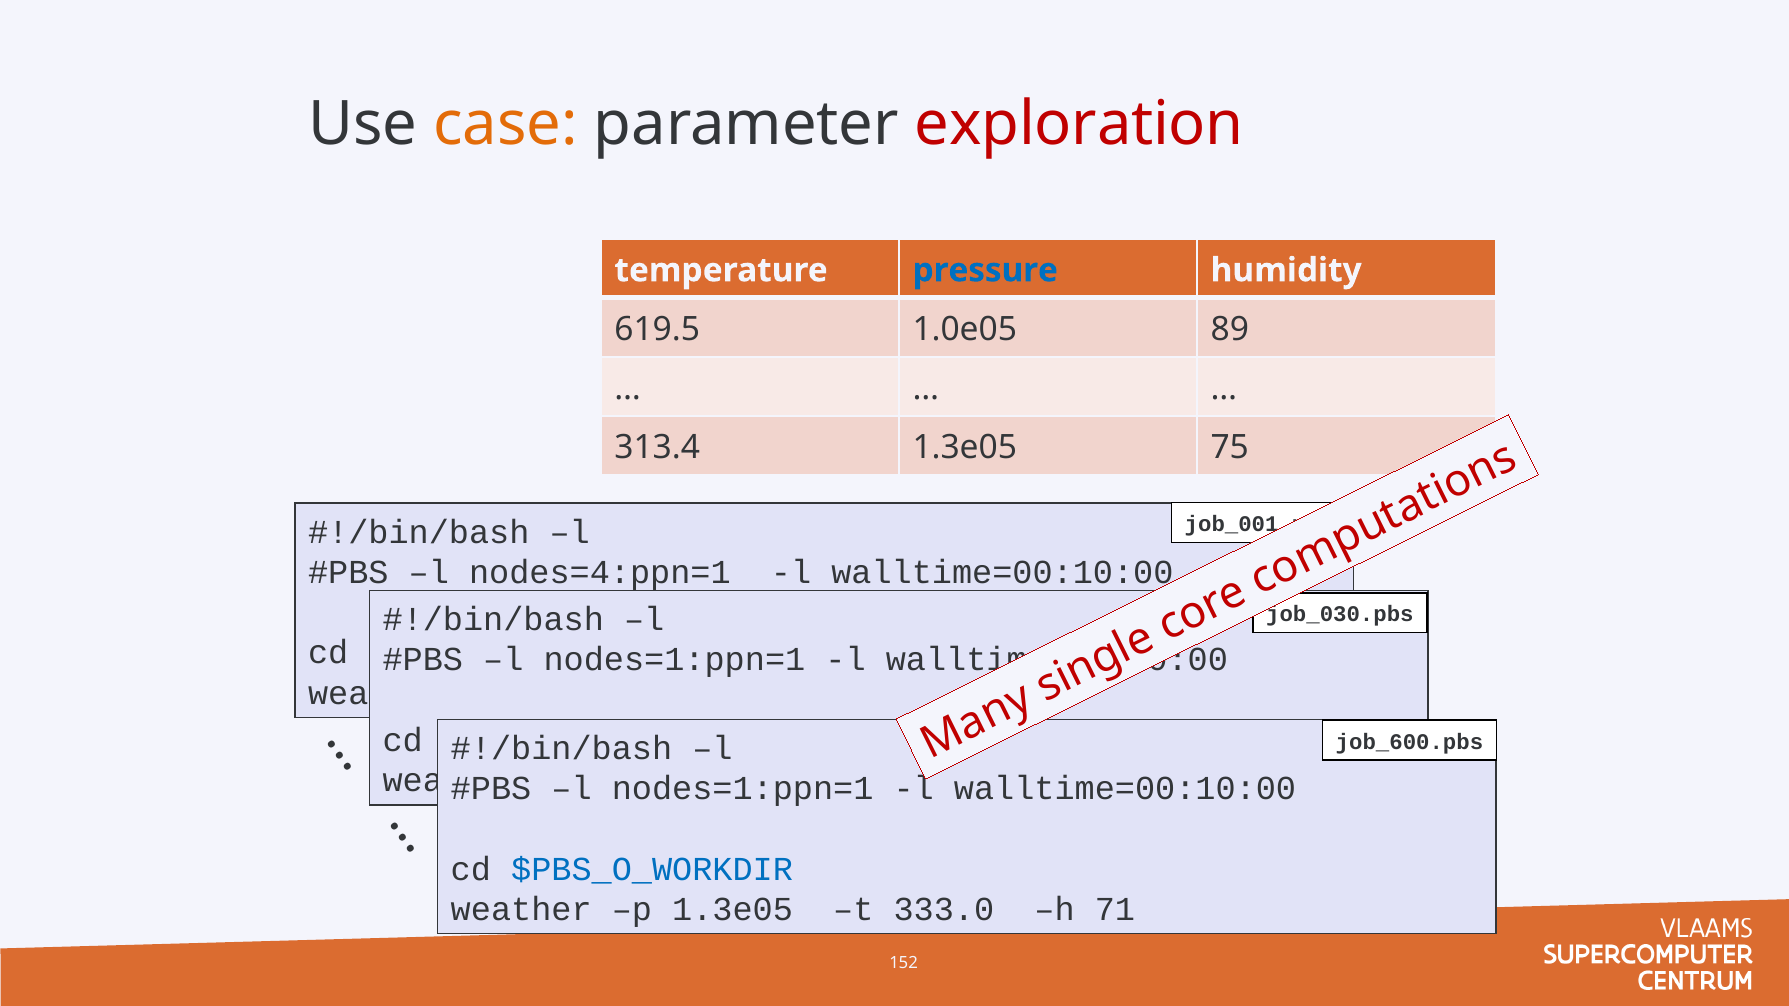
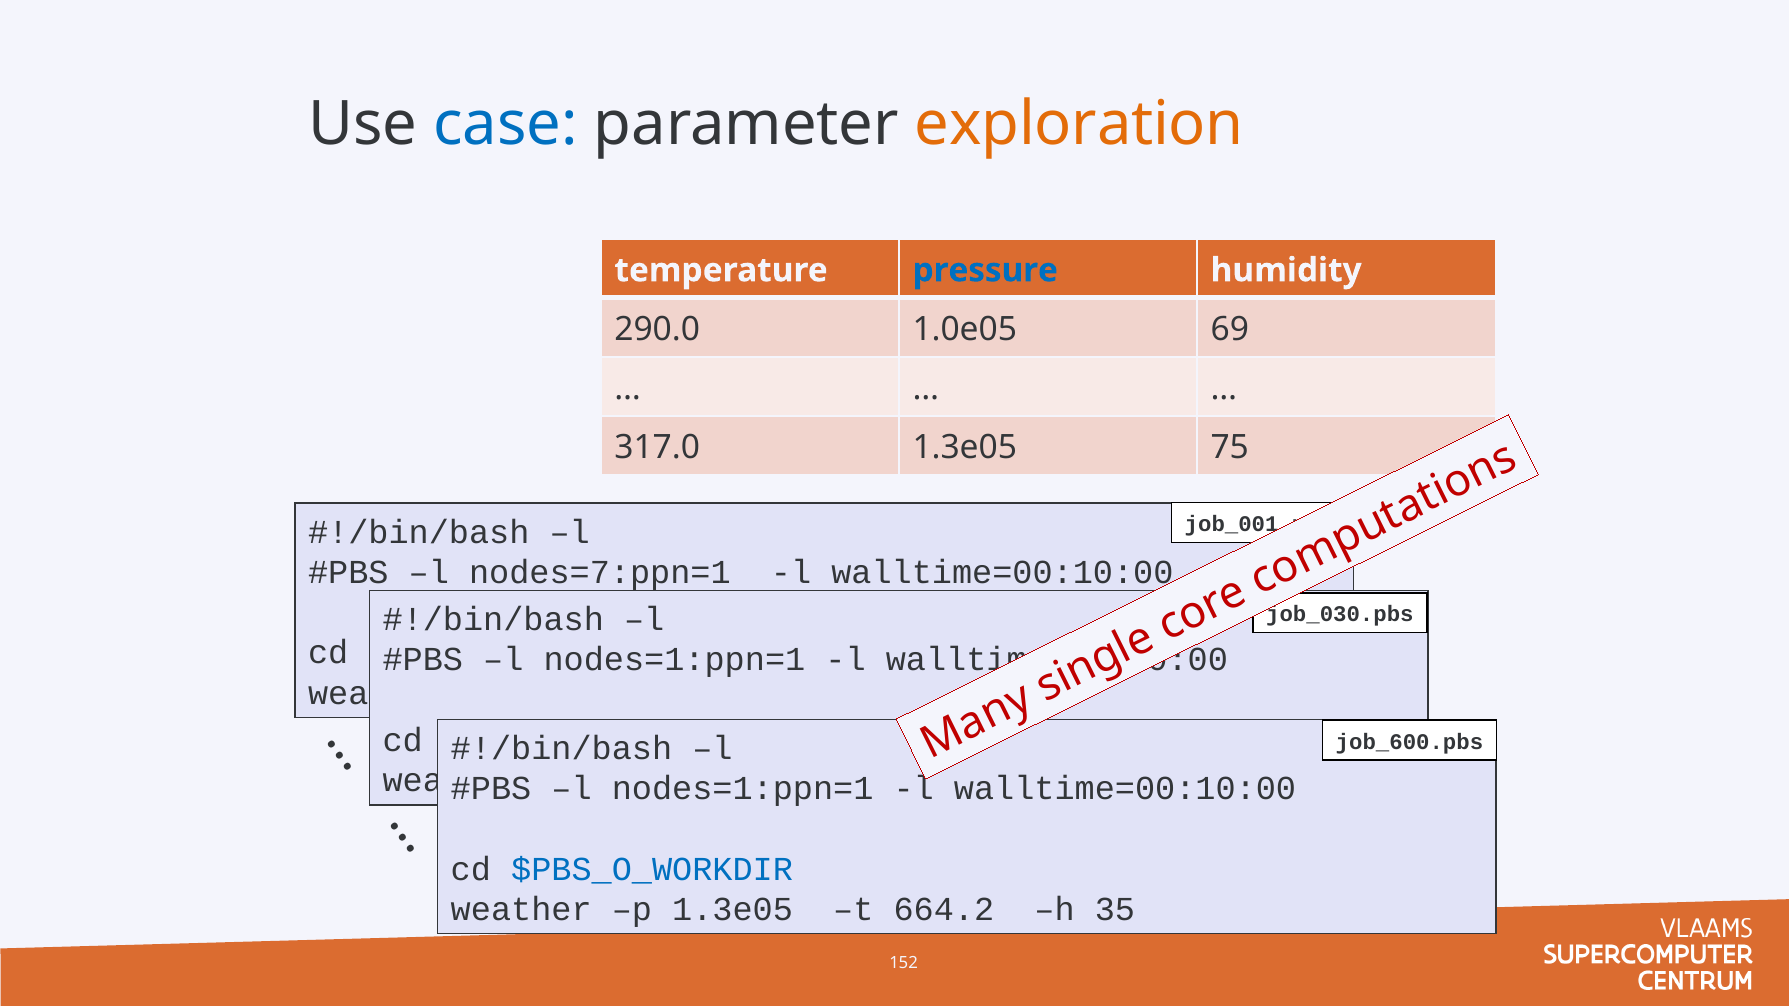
case colour: orange -> blue
exploration colour: red -> orange
619.5: 619.5 -> 290.0
89: 89 -> 69
313.4: 313.4 -> 317.0
nodes=4:ppn=1: nodes=4:ppn=1 -> nodes=7:ppn=1
333.0: 333.0 -> 664.2
71: 71 -> 35
